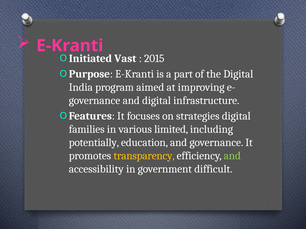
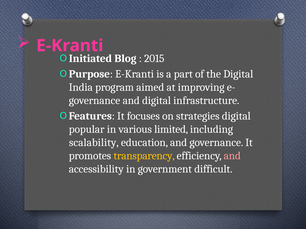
Vast: Vast -> Blog
families: families -> popular
potentially: potentially -> scalability
and at (232, 156) colour: light green -> pink
